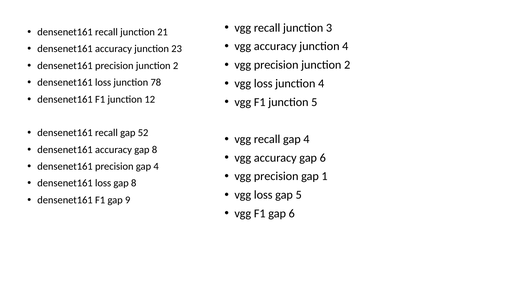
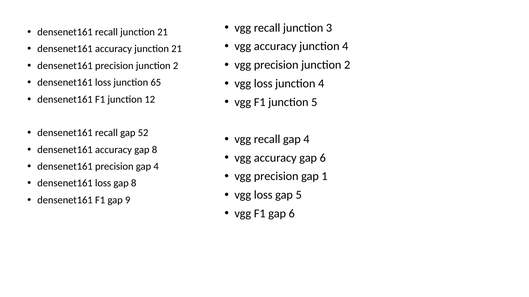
accuracy junction 23: 23 -> 21
78: 78 -> 65
